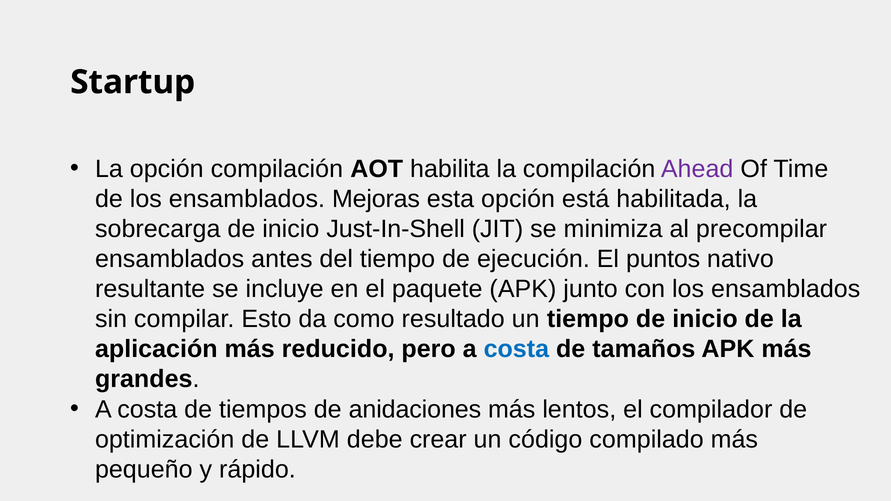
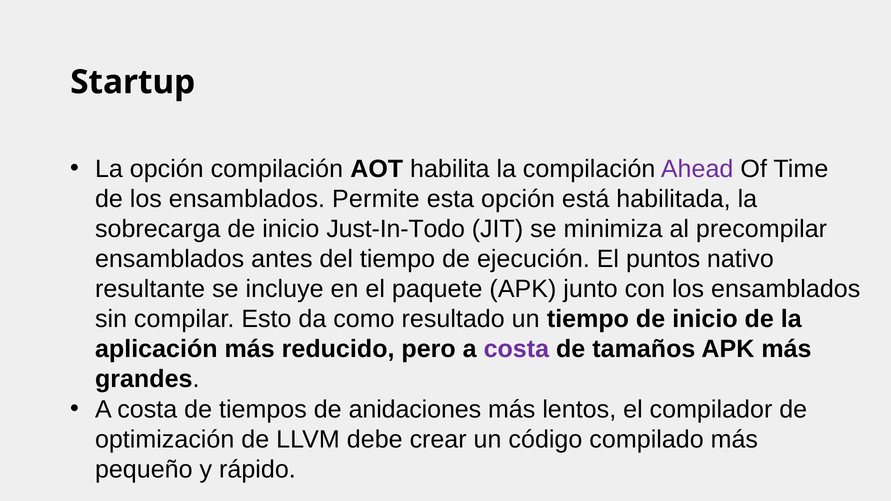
Mejoras: Mejoras -> Permite
Just-In-Shell: Just-In-Shell -> Just-In-Todo
costa at (516, 349) colour: blue -> purple
